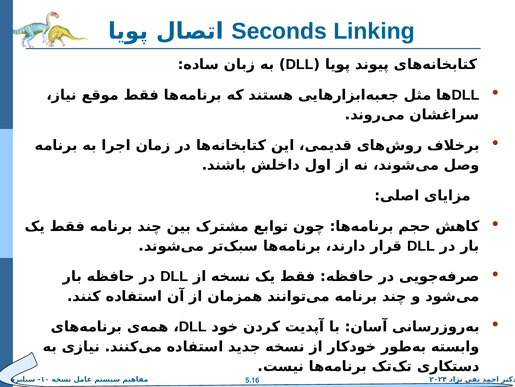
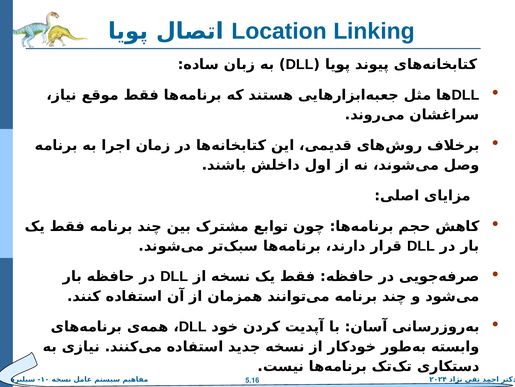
Seconds: Seconds -> Location
